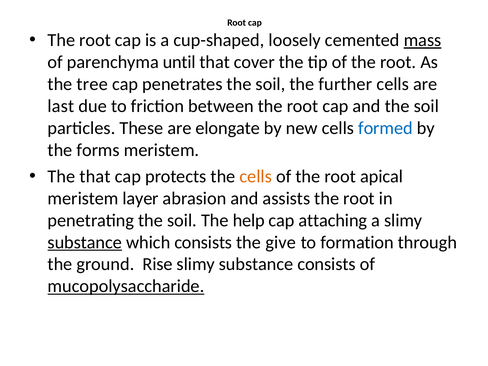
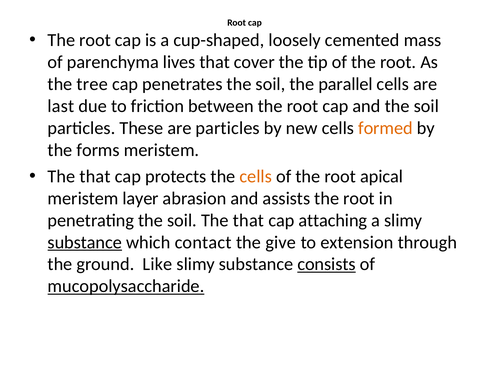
mass underline: present -> none
until: until -> lives
further: further -> parallel
are elongate: elongate -> particles
formed colour: blue -> orange
soil The help: help -> that
which consists: consists -> contact
formation: formation -> extension
Rise: Rise -> Like
consists at (327, 264) underline: none -> present
